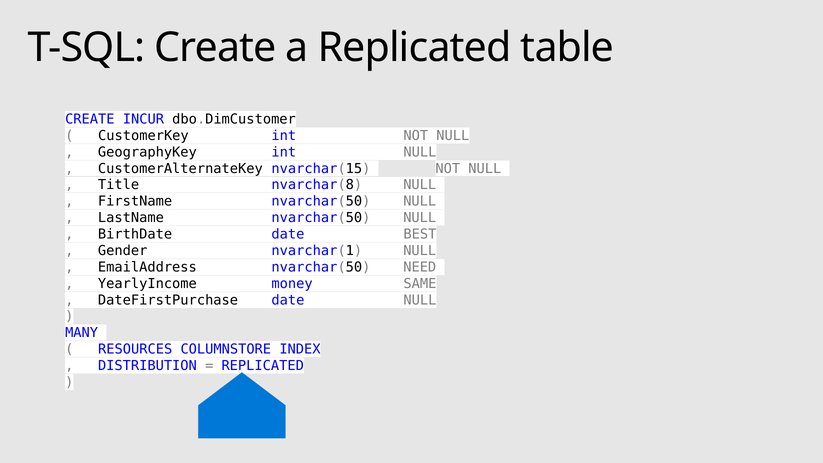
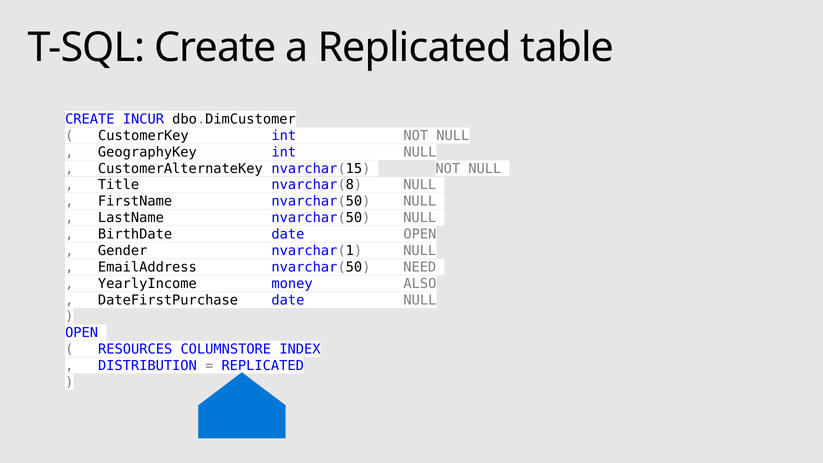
date BEST: BEST -> OPEN
SAME: SAME -> ALSO
MANY at (82, 333): MANY -> OPEN
